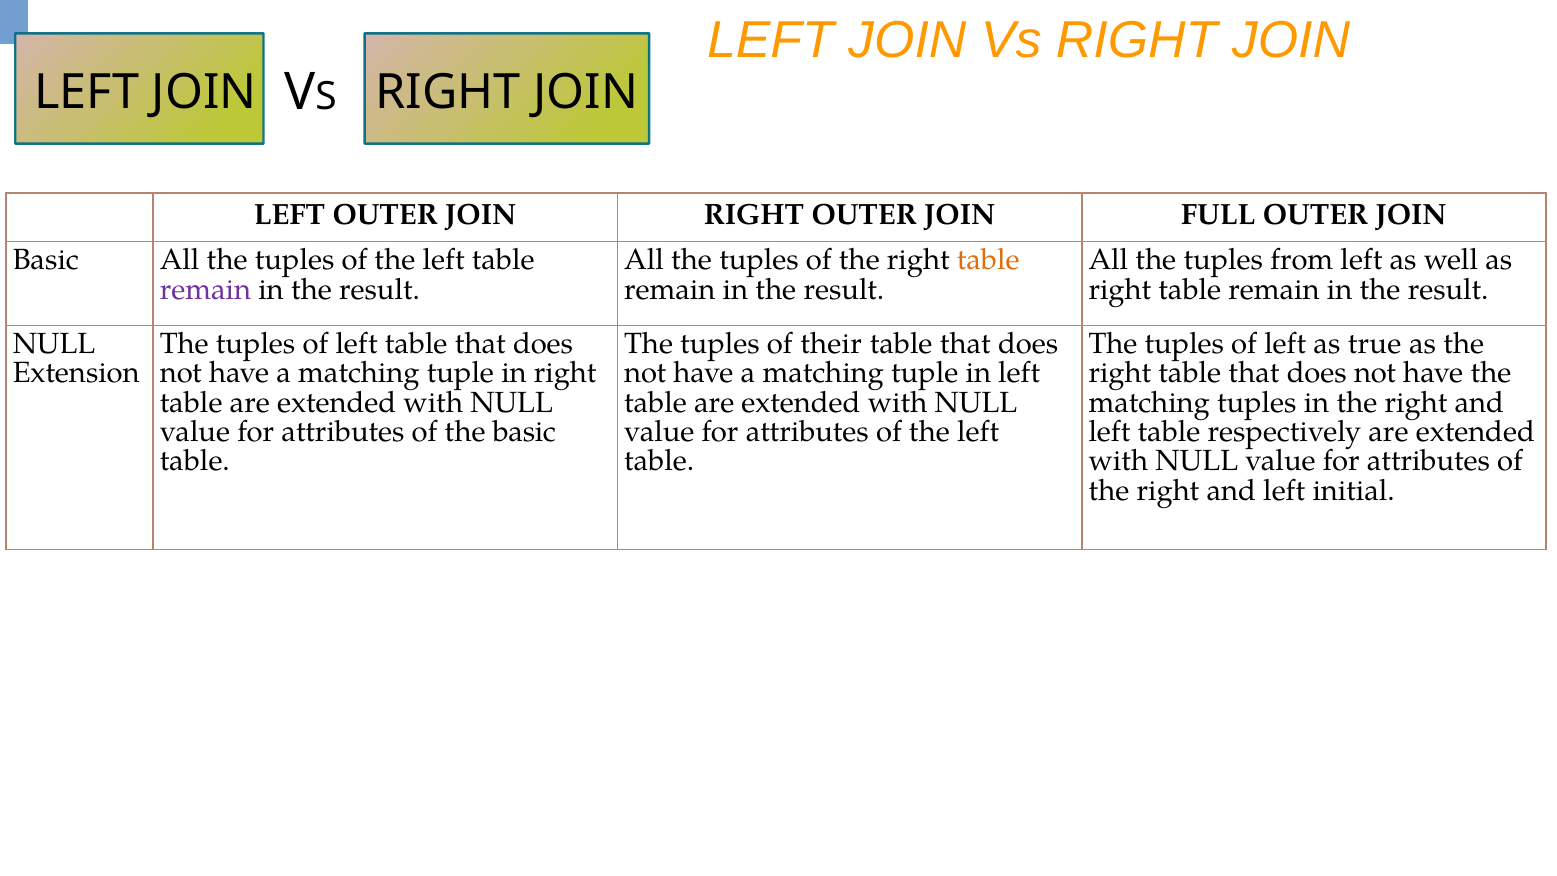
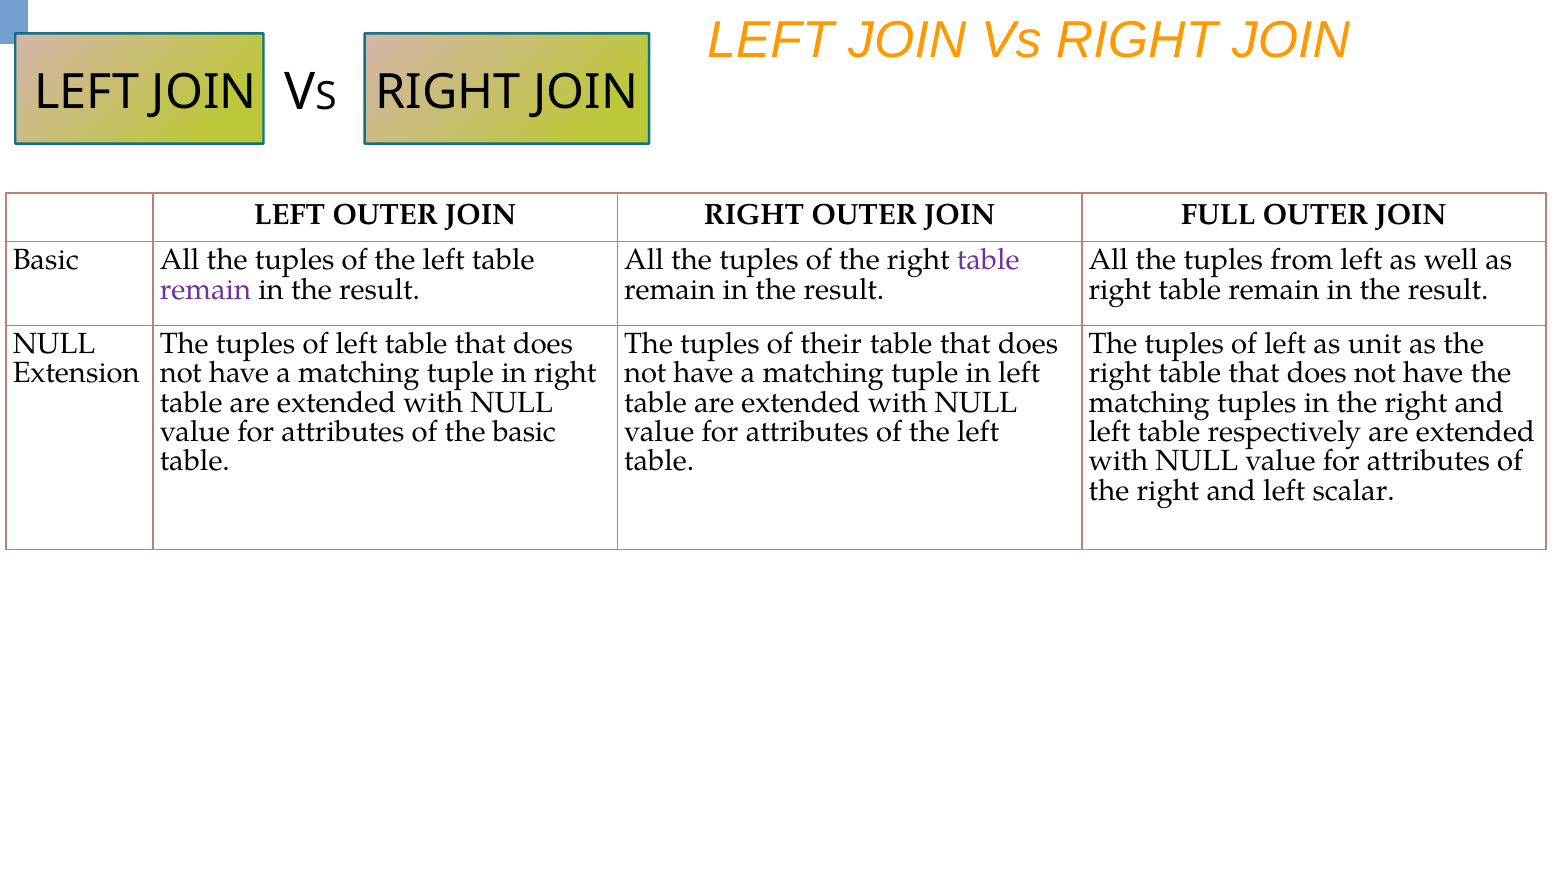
table at (988, 260) colour: orange -> purple
true: true -> unit
initial: initial -> scalar
